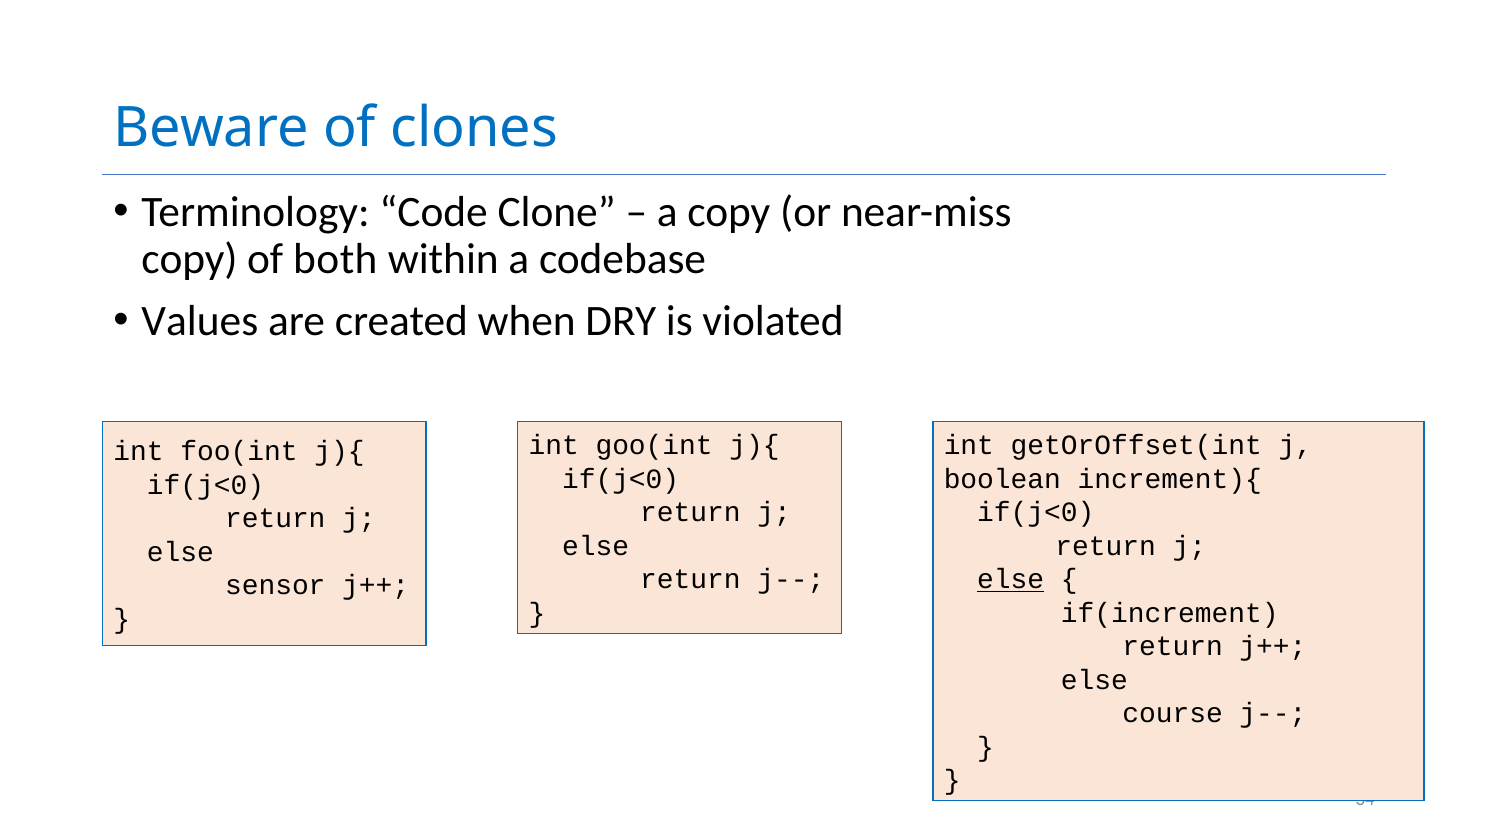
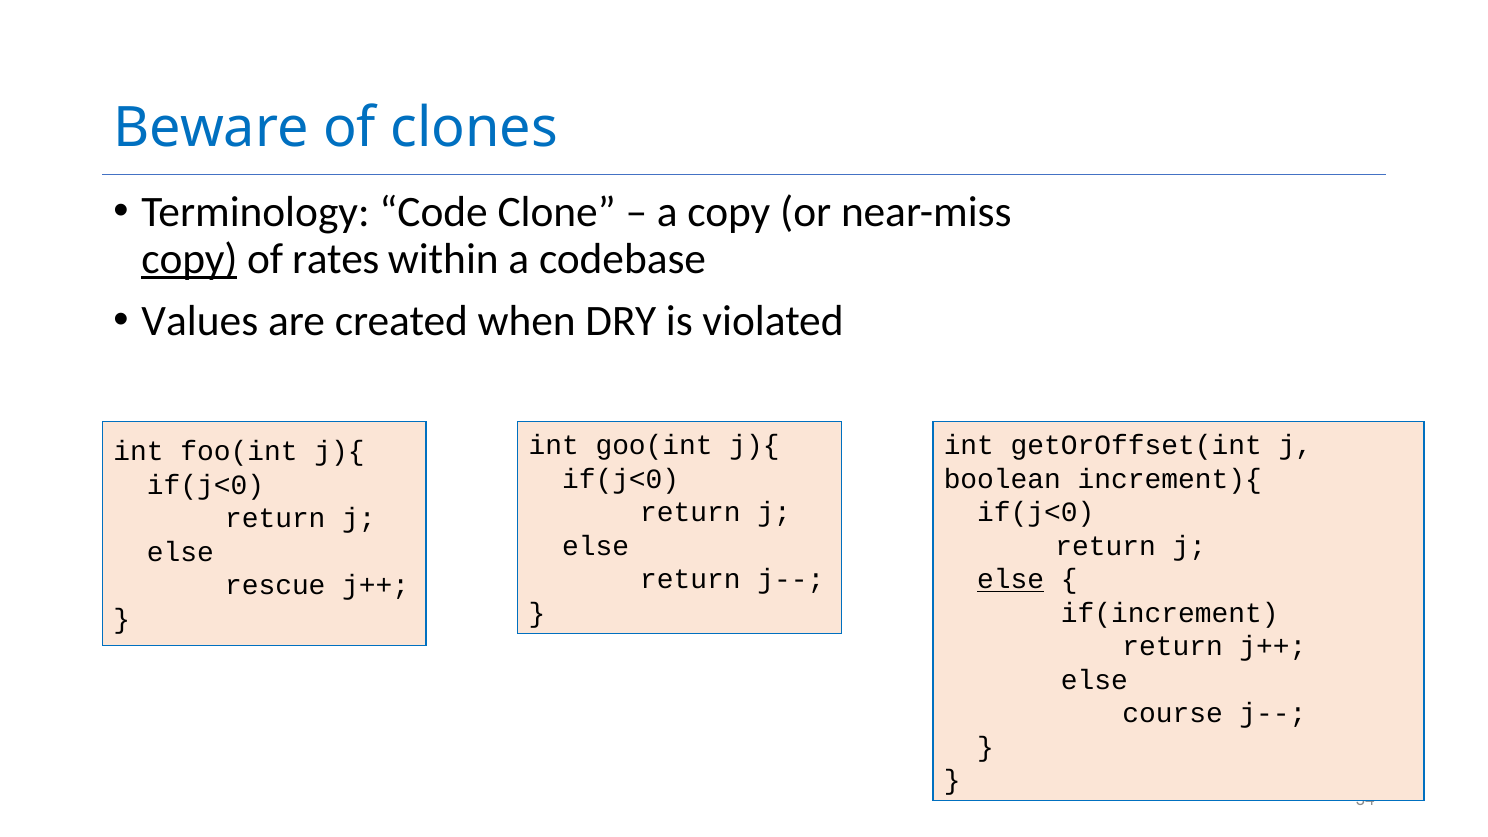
copy at (189, 259) underline: none -> present
both: both -> rates
sensor: sensor -> rescue
